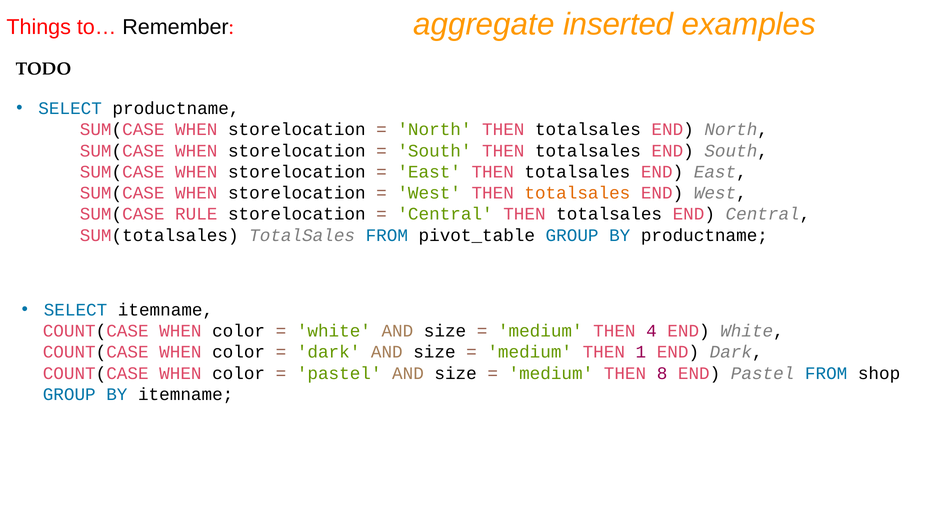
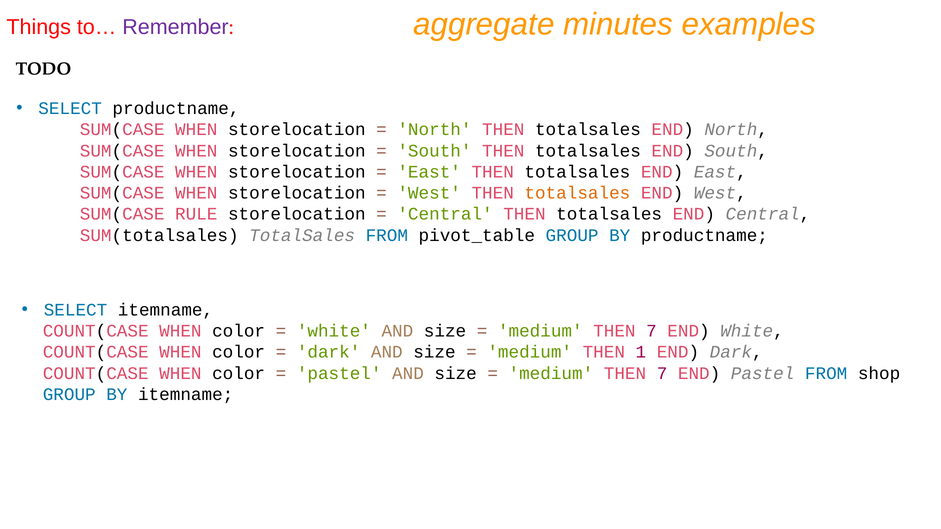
inserted: inserted -> minutes
Remember colour: black -> purple
4 at (651, 331): 4 -> 7
8 at (662, 373): 8 -> 7
